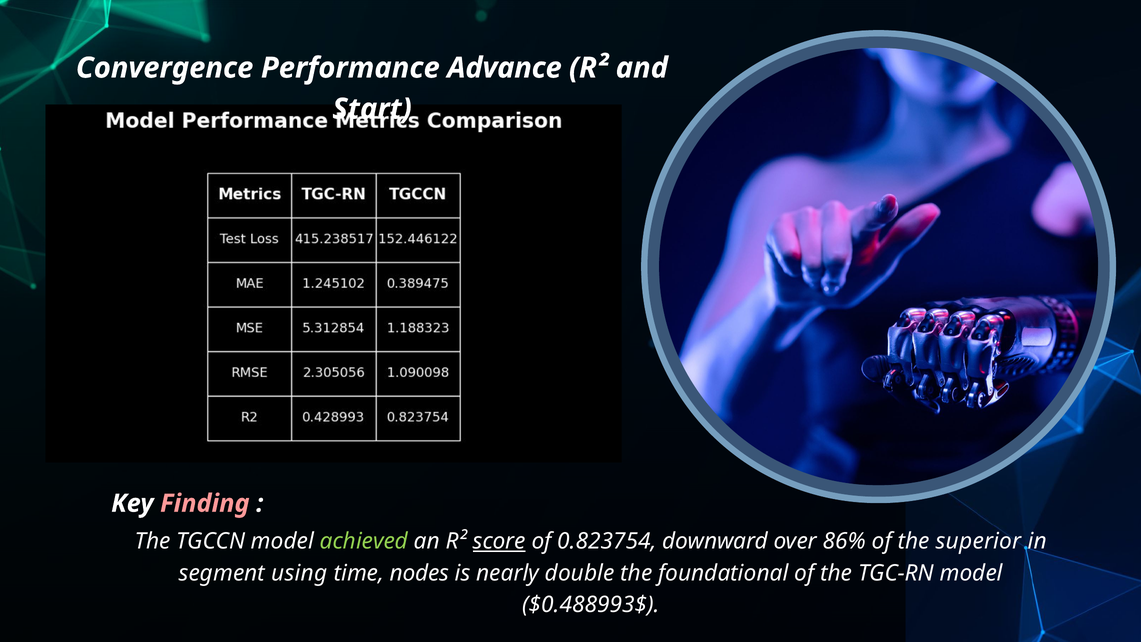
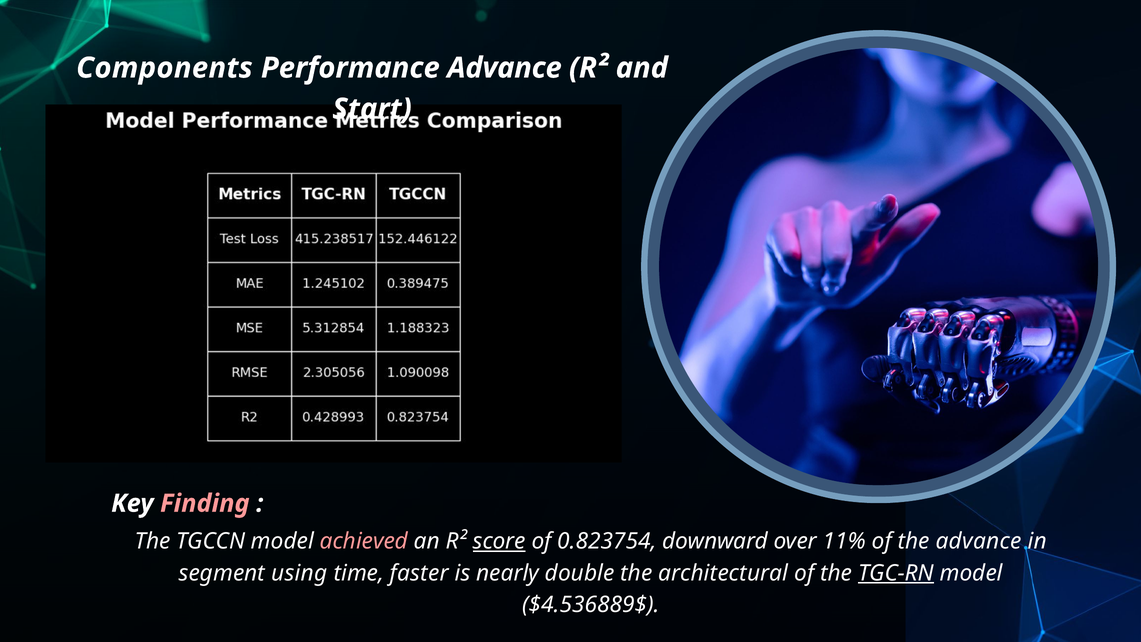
Convergence: Convergence -> Components
achieved colour: light green -> pink
86%: 86% -> 11%
the superior: superior -> advance
nodes: nodes -> faster
foundational: foundational -> architectural
TGC-RN underline: none -> present
$0.488993$: $0.488993$ -> $4.536889$
